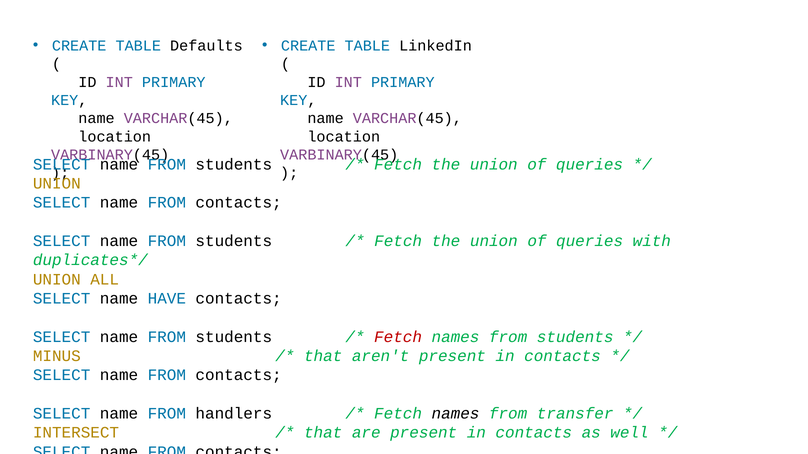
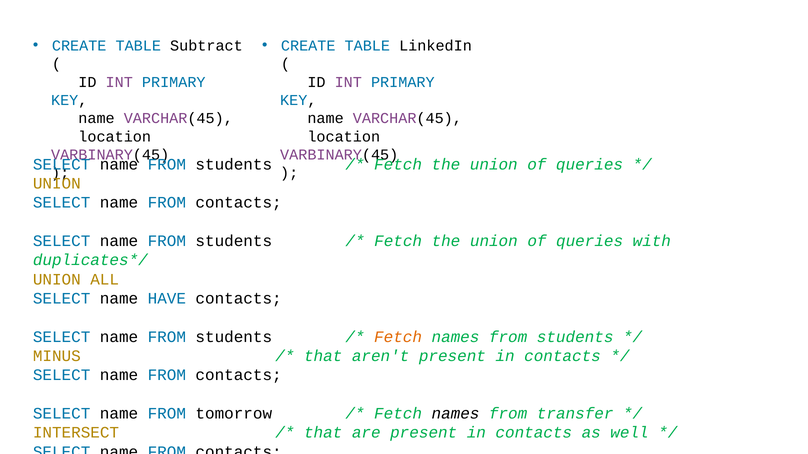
Defaults: Defaults -> Subtract
Fetch at (398, 337) colour: red -> orange
handlers: handlers -> tomorrow
